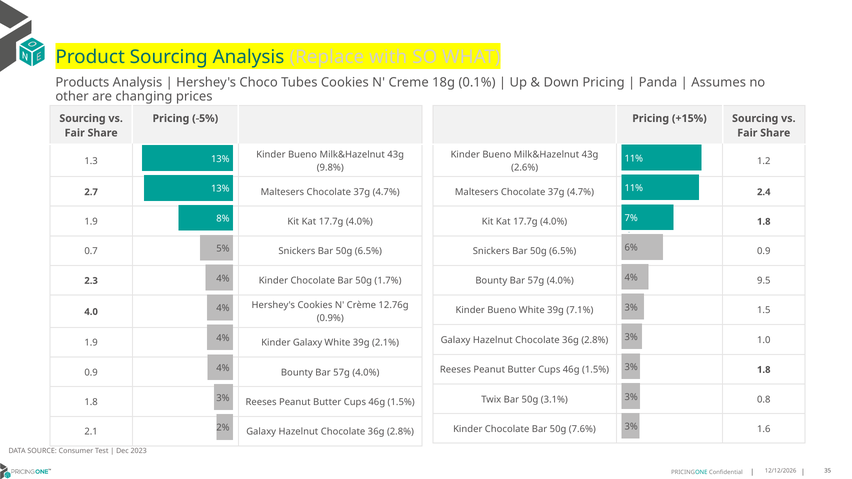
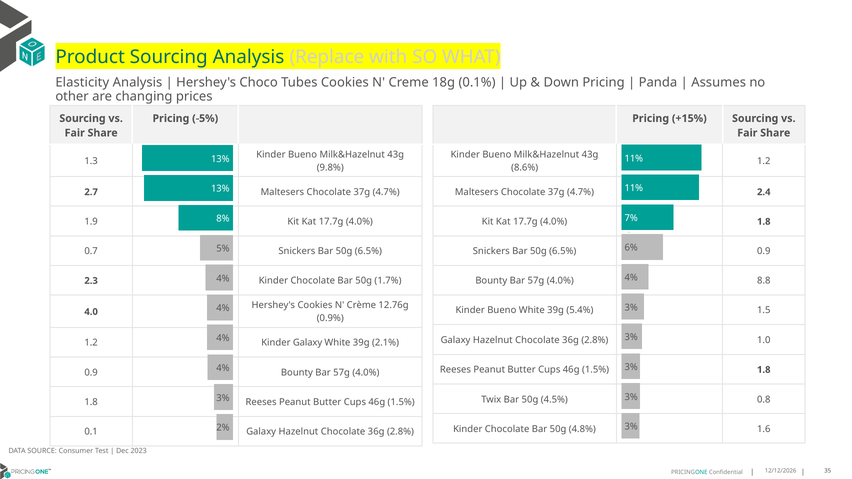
Products: Products -> Elasticity
2.6%: 2.6% -> 8.6%
9.5: 9.5 -> 8.8
7.1%: 7.1% -> 5.4%
1.9 at (91, 343): 1.9 -> 1.2
3.1%: 3.1% -> 4.5%
7.6%: 7.6% -> 4.8%
2.1: 2.1 -> 0.1
